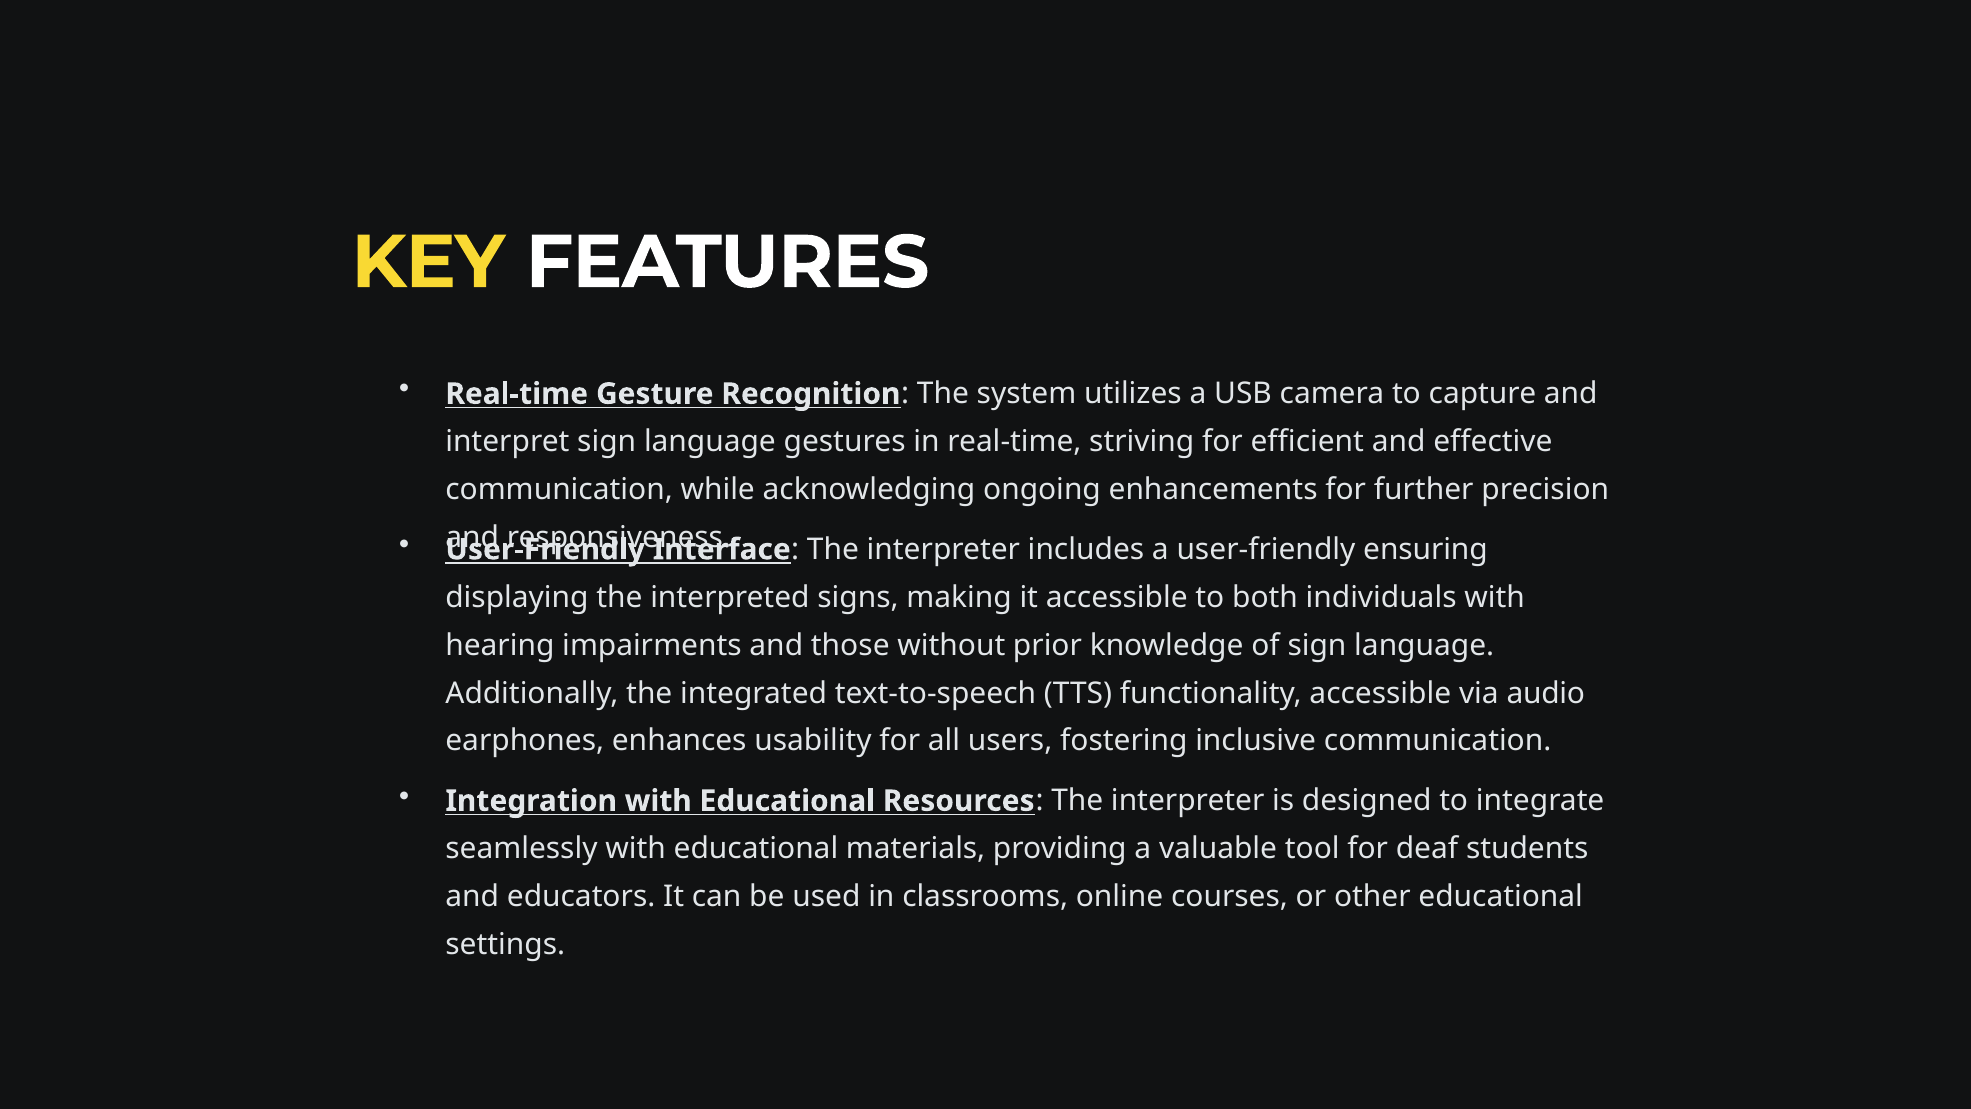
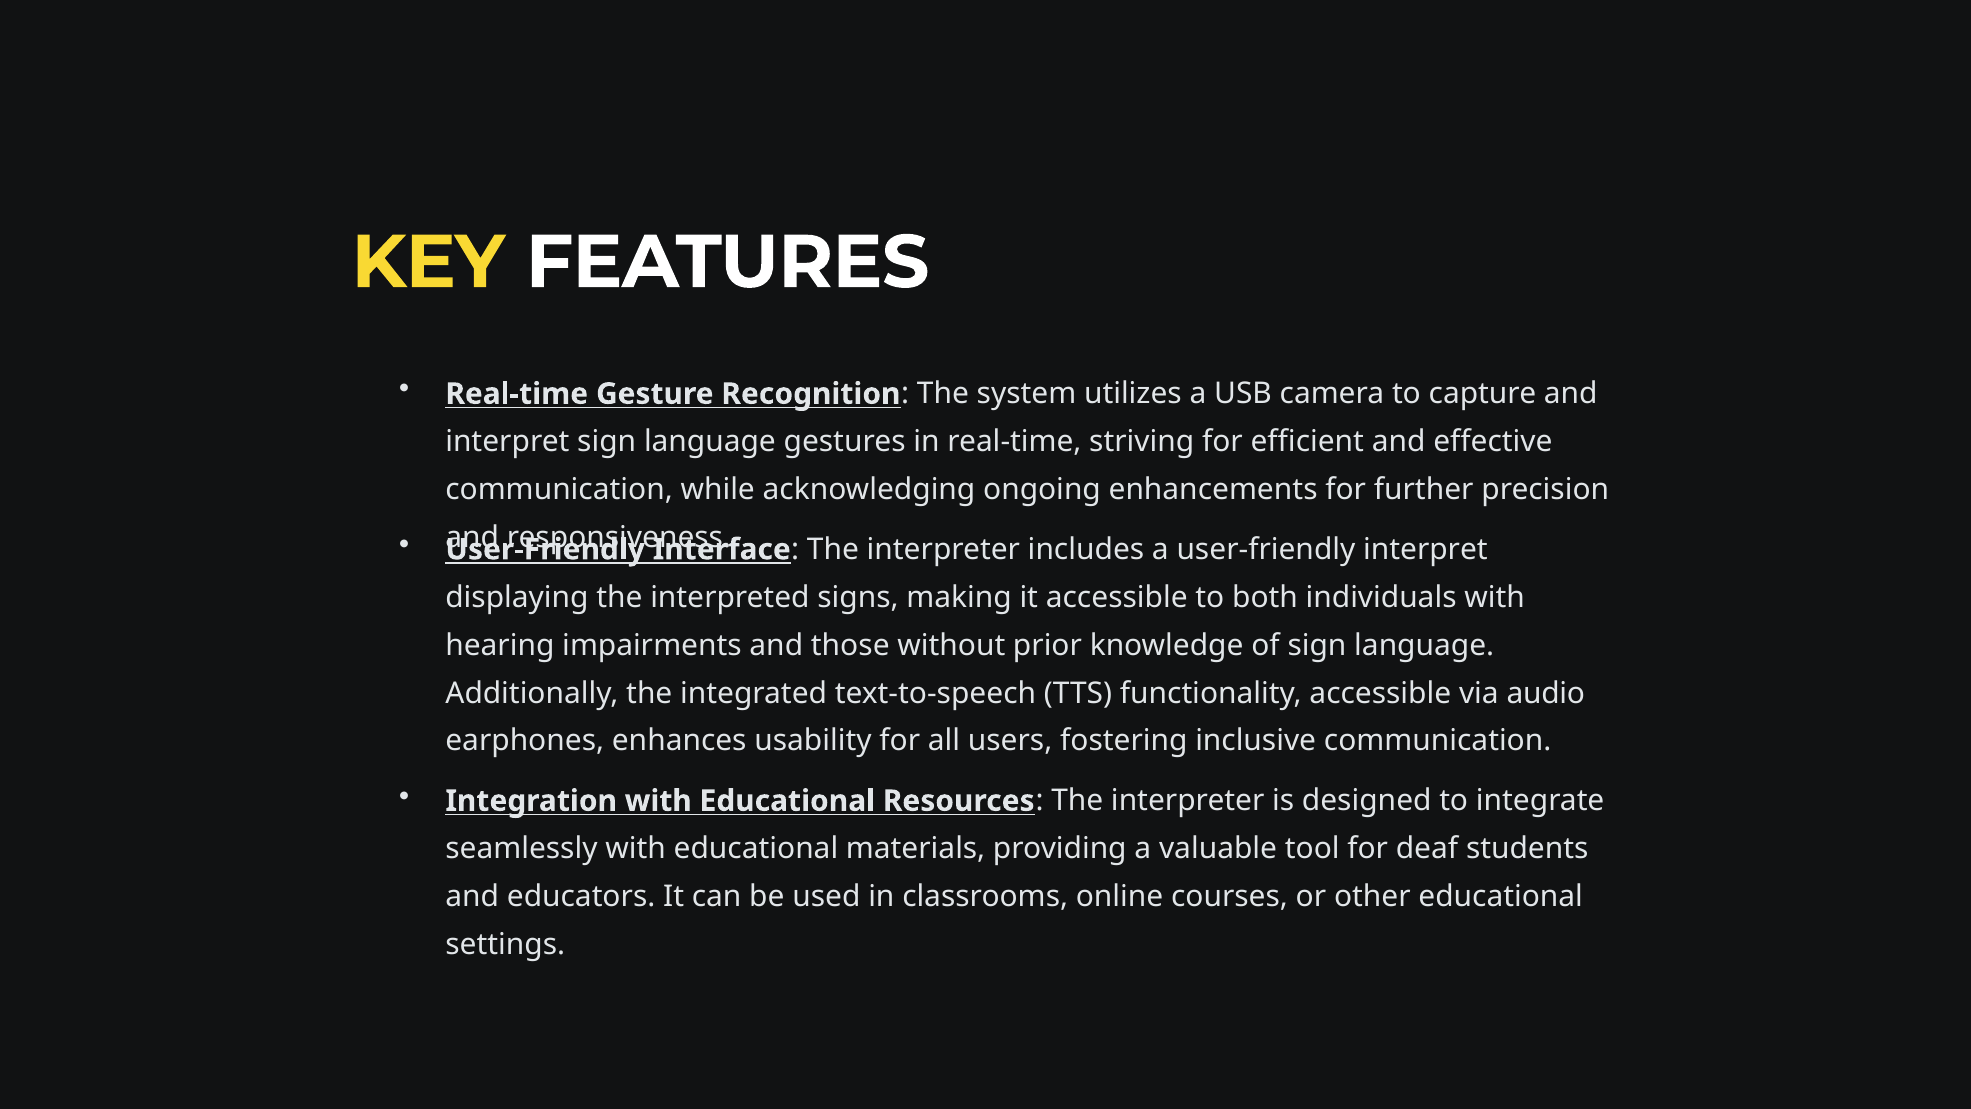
user-friendly ensuring: ensuring -> interpret
